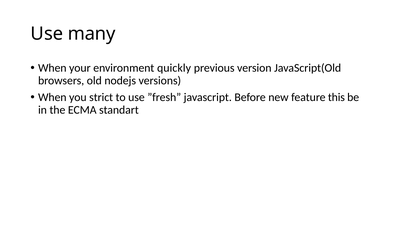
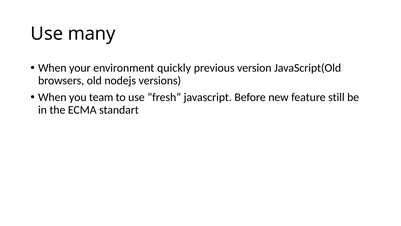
strict: strict -> team
this: this -> still
